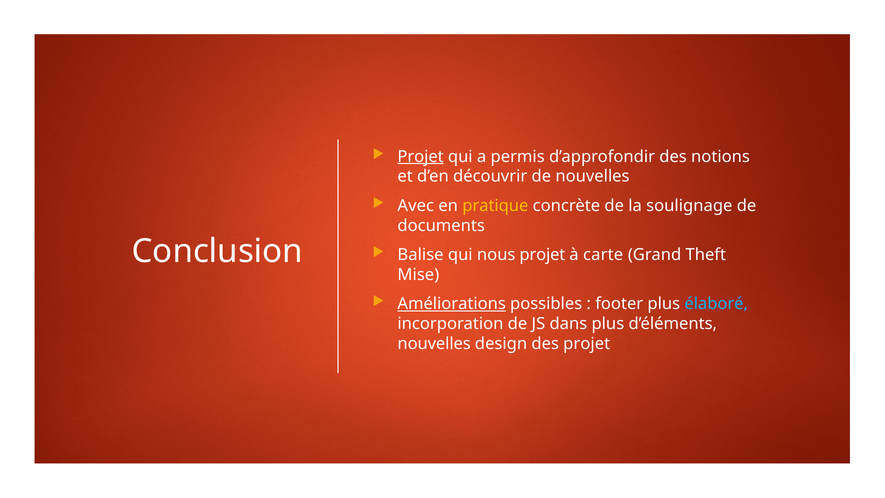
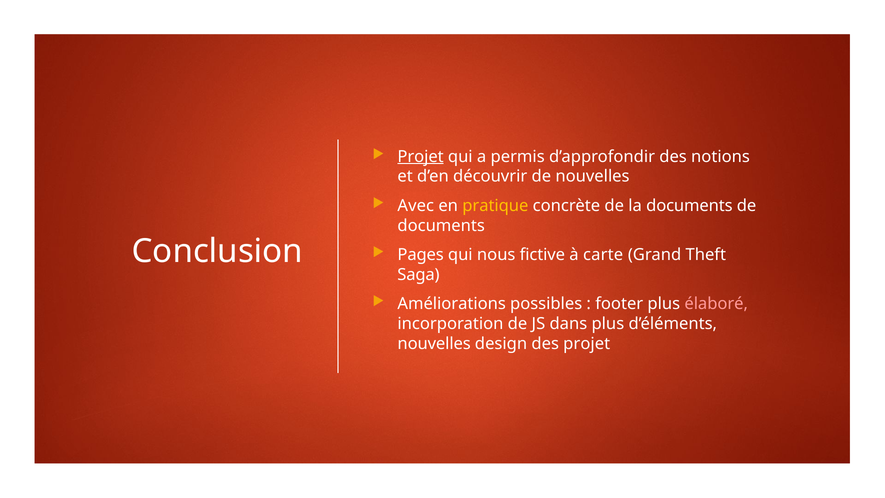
la soulignage: soulignage -> documents
Balise: Balise -> Pages
nous projet: projet -> fictive
Mise: Mise -> Saga
Améliorations underline: present -> none
élaboré colour: light blue -> pink
